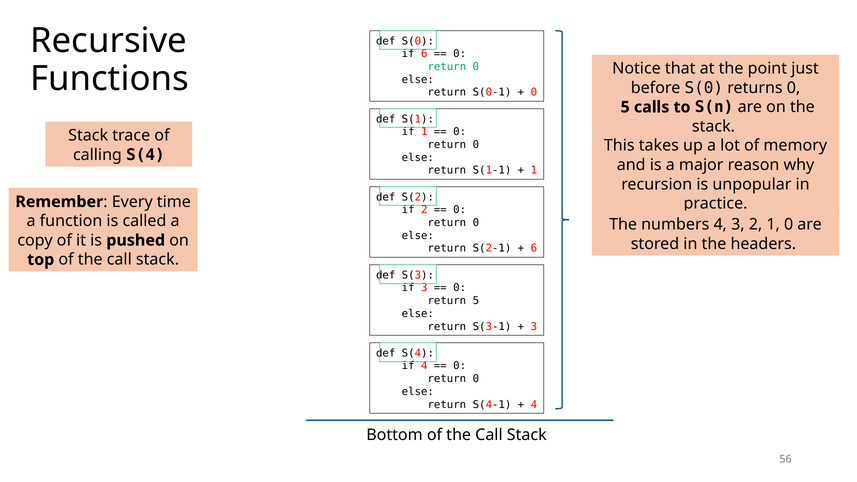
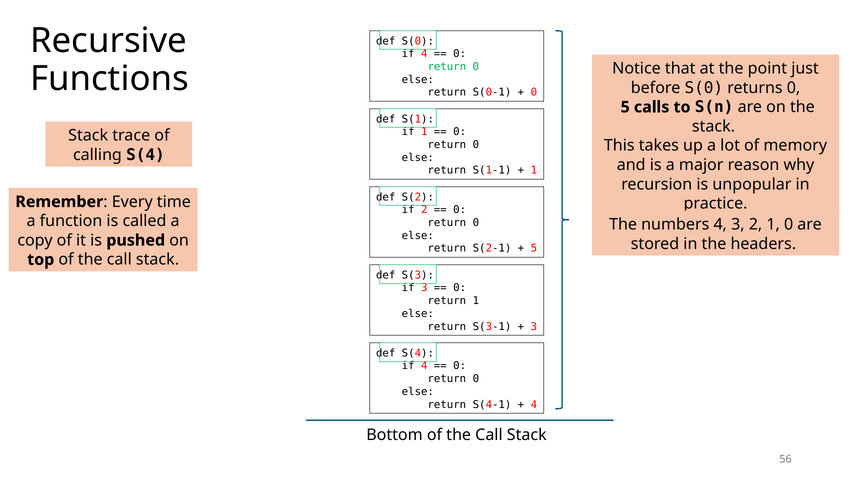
6 at (424, 54): 6 -> 4
6 at (534, 248): 6 -> 5
return 5: 5 -> 1
